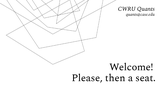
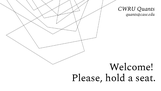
then: then -> hold
